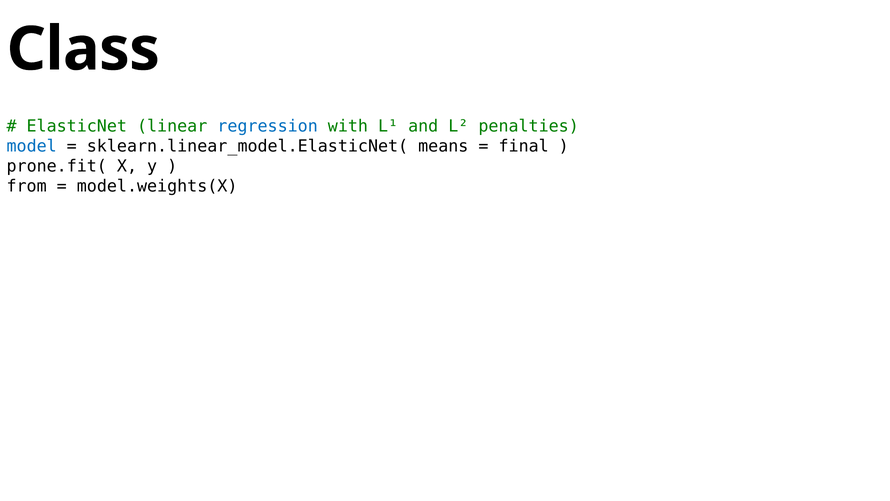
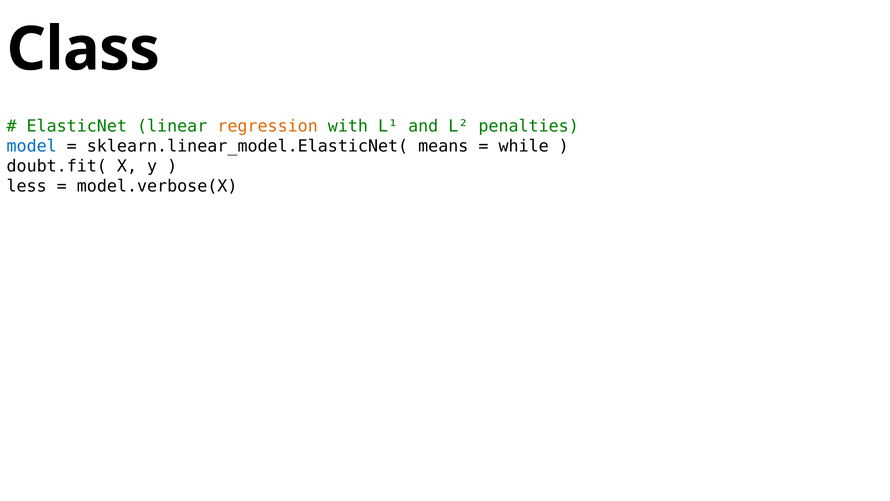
regression colour: blue -> orange
final: final -> while
prone.fit(: prone.fit( -> doubt.fit(
from: from -> less
model.weights(X: model.weights(X -> model.verbose(X
